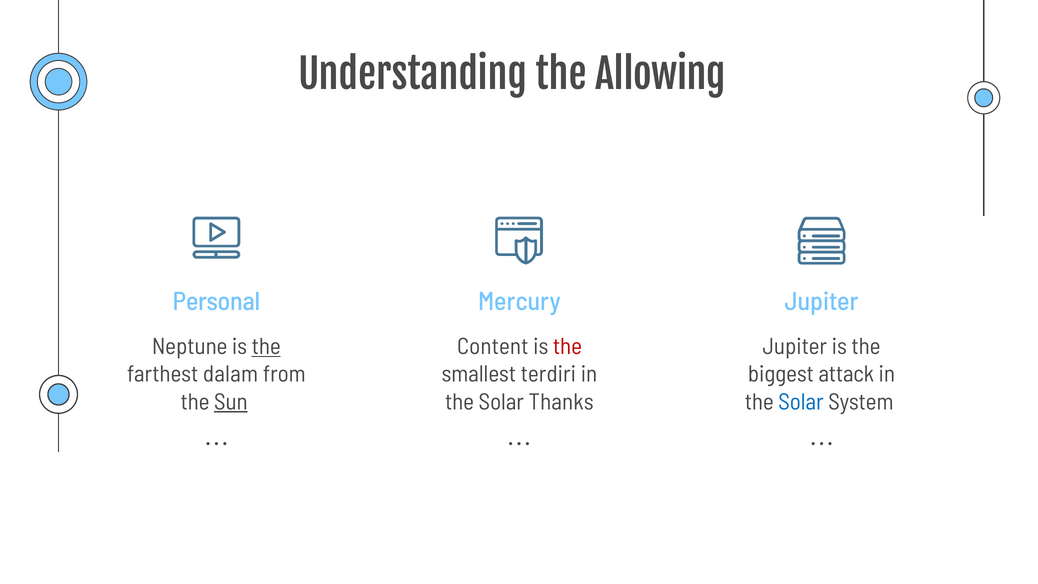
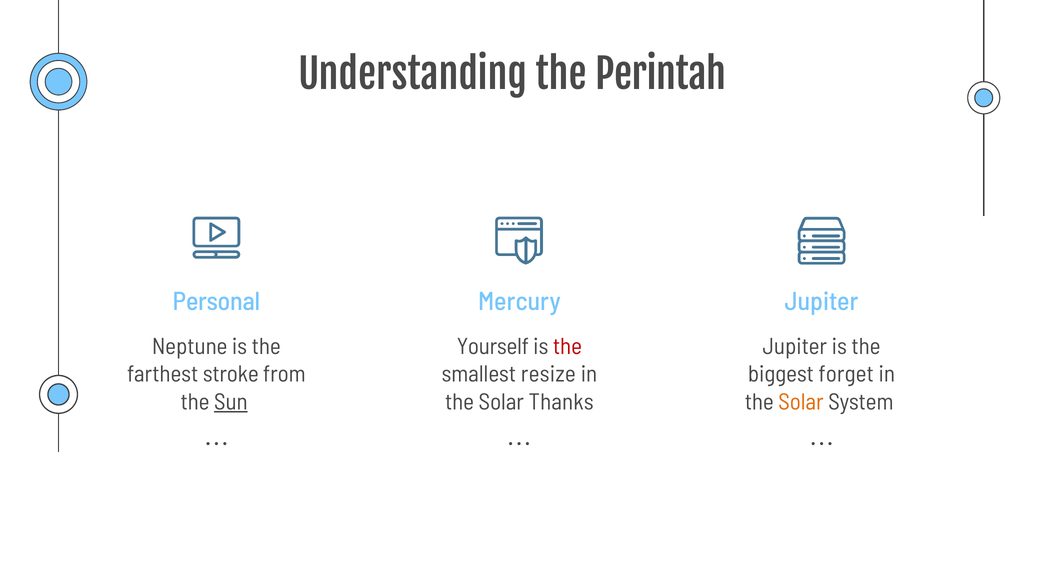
Allowing: Allowing -> Perintah
the at (266, 347) underline: present -> none
Content: Content -> Yourself
dalam: dalam -> stroke
terdiri: terdiri -> resize
attack: attack -> forget
Solar at (801, 402) colour: blue -> orange
